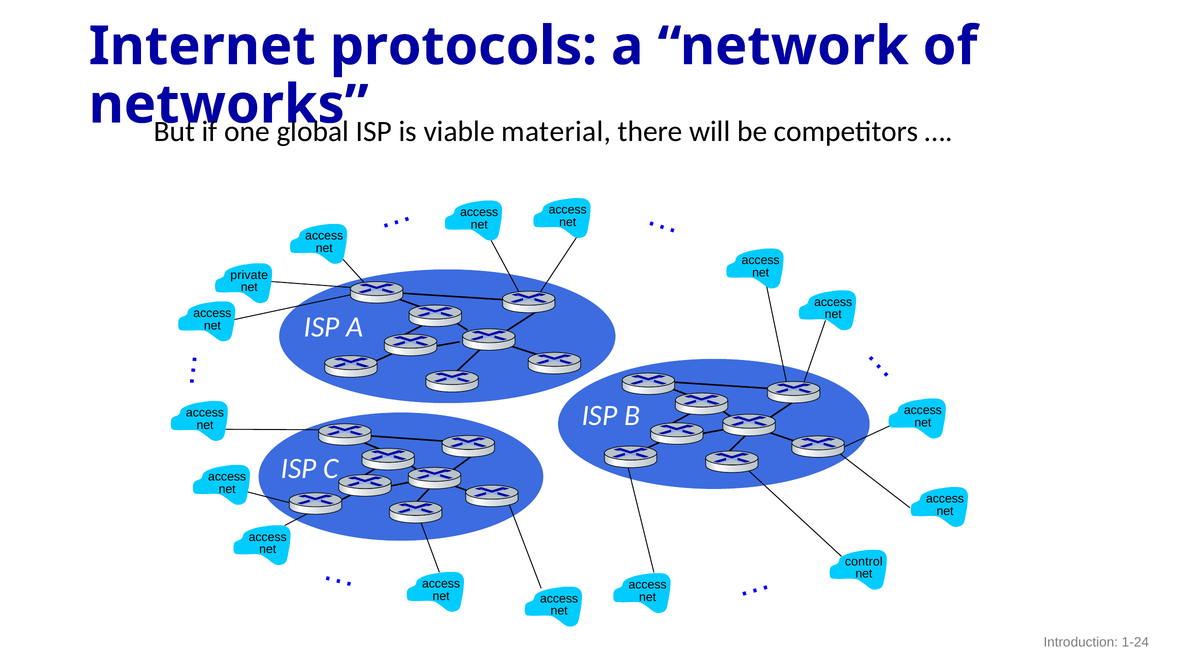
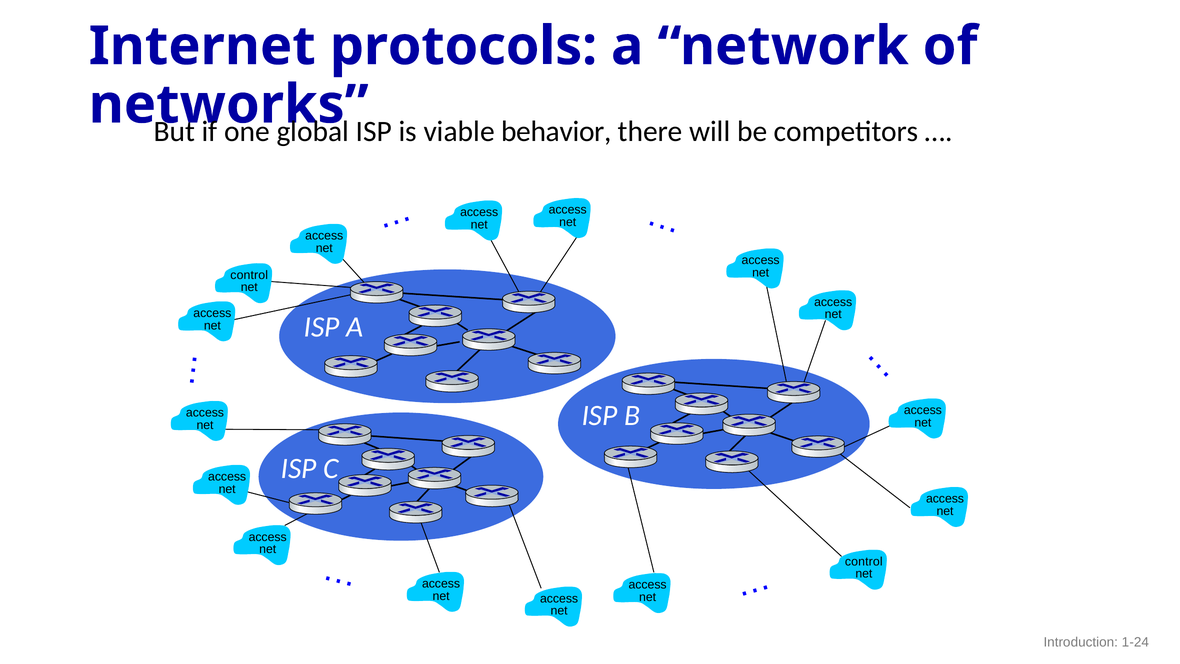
material: material -> behavior
private at (249, 275): private -> control
